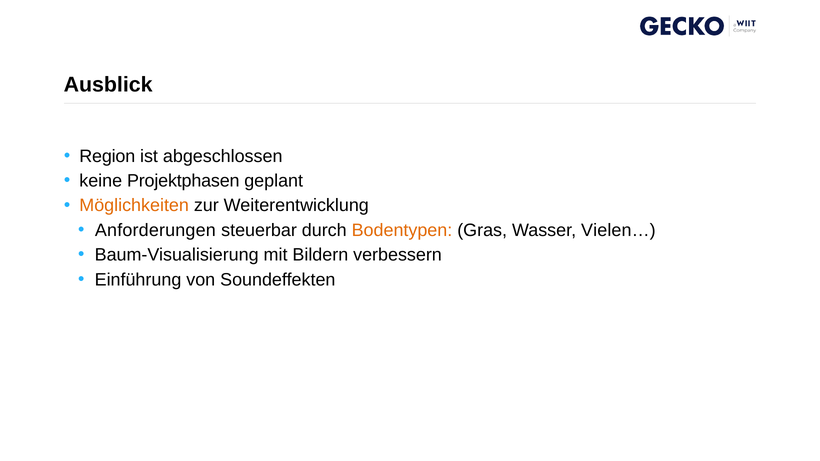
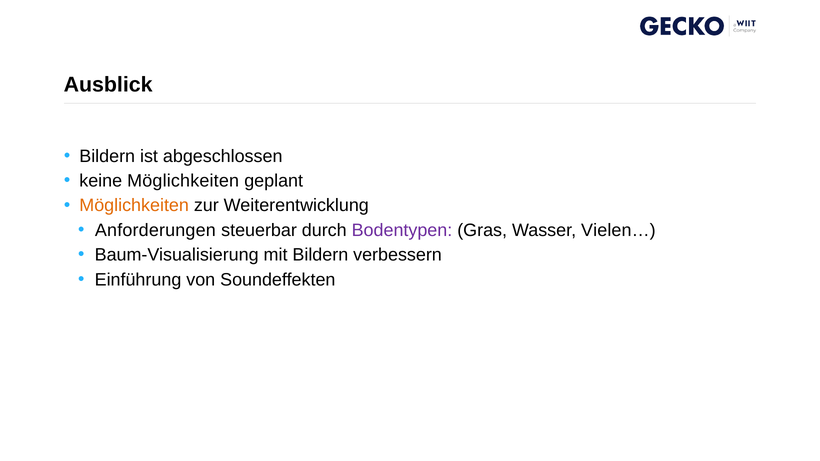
Region at (107, 156): Region -> Bildern
keine Projektphasen: Projektphasen -> Möglichkeiten
Bodentypen colour: orange -> purple
